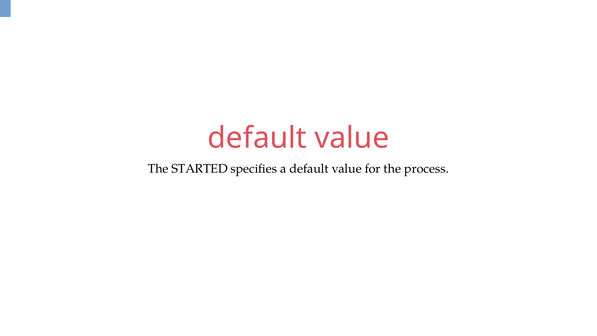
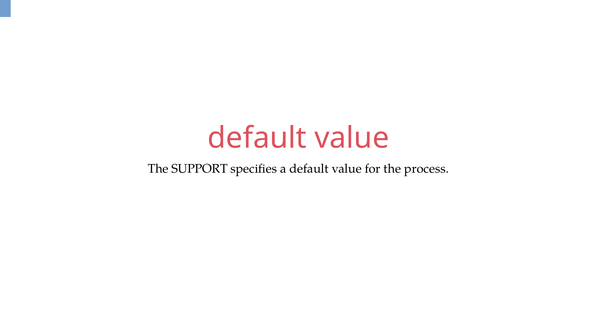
STARTED: STARTED -> SUPPORT
